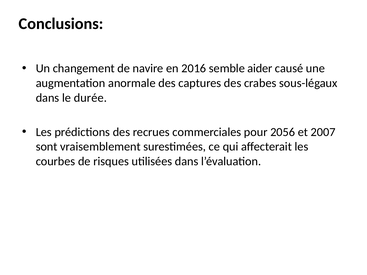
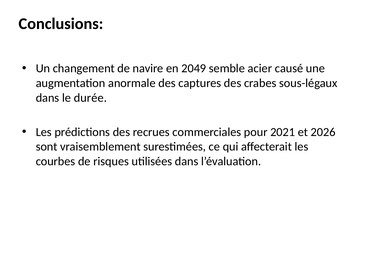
2016: 2016 -> 2049
aider: aider -> acier
2056: 2056 -> 2021
2007: 2007 -> 2026
